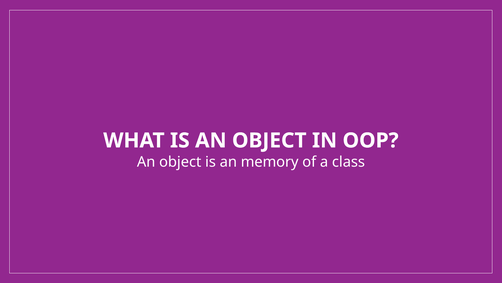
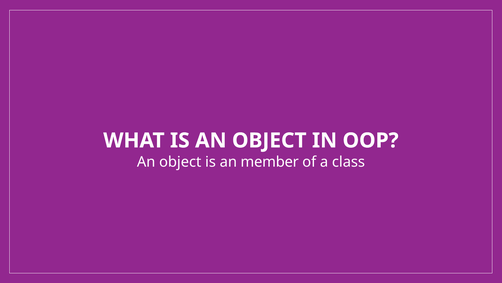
memory: memory -> member
